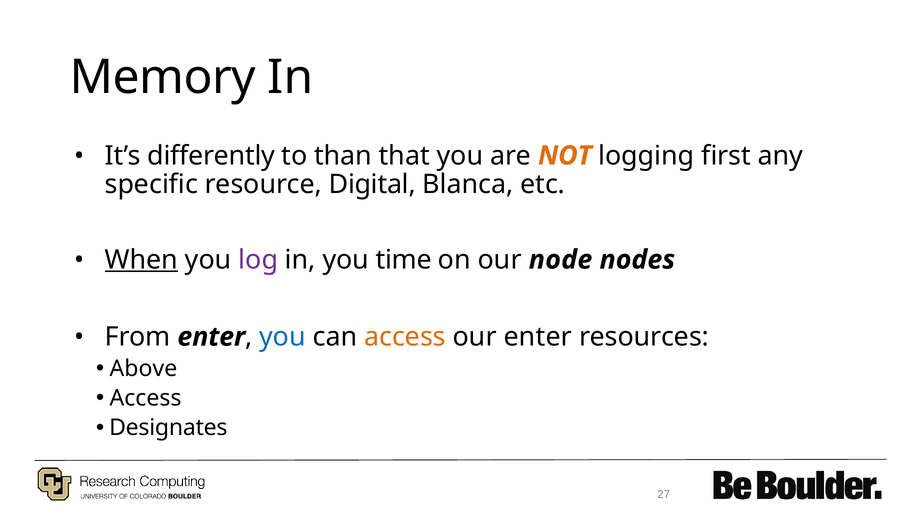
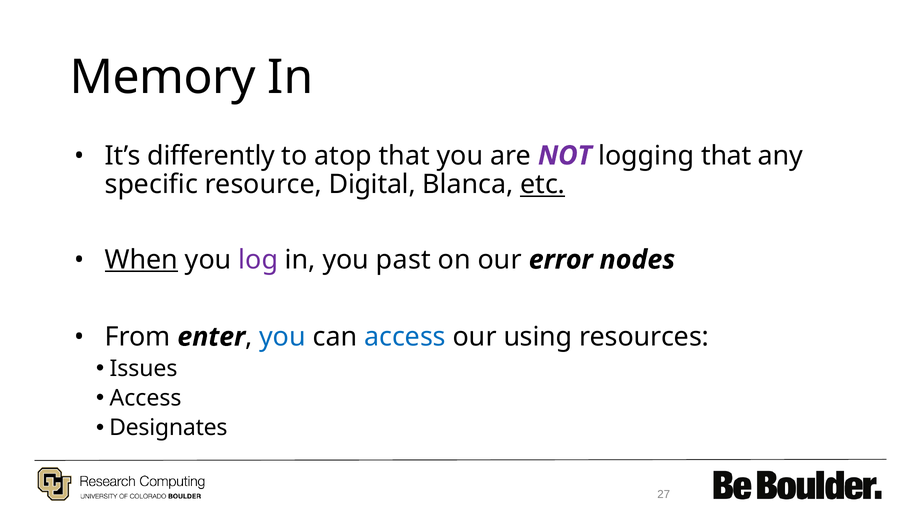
than: than -> atop
NOT colour: orange -> purple
logging first: first -> that
etc underline: none -> present
time: time -> past
node: node -> error
access at (405, 337) colour: orange -> blue
our enter: enter -> using
Above: Above -> Issues
